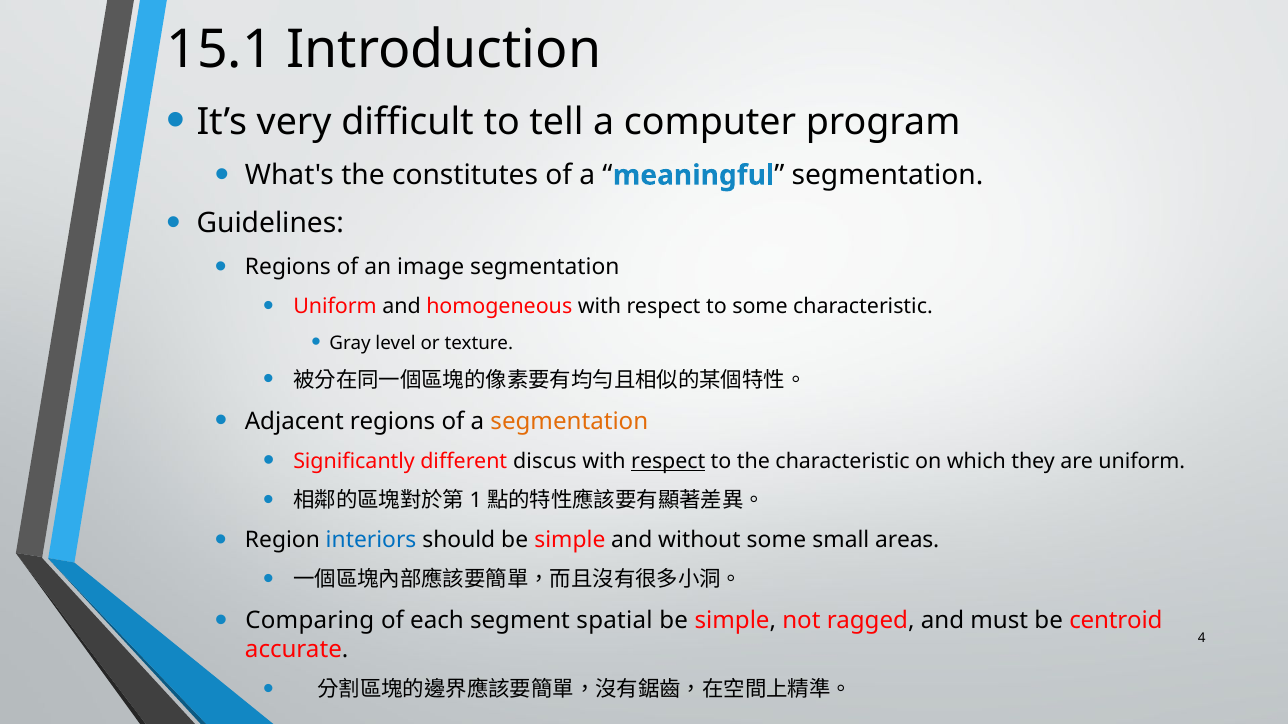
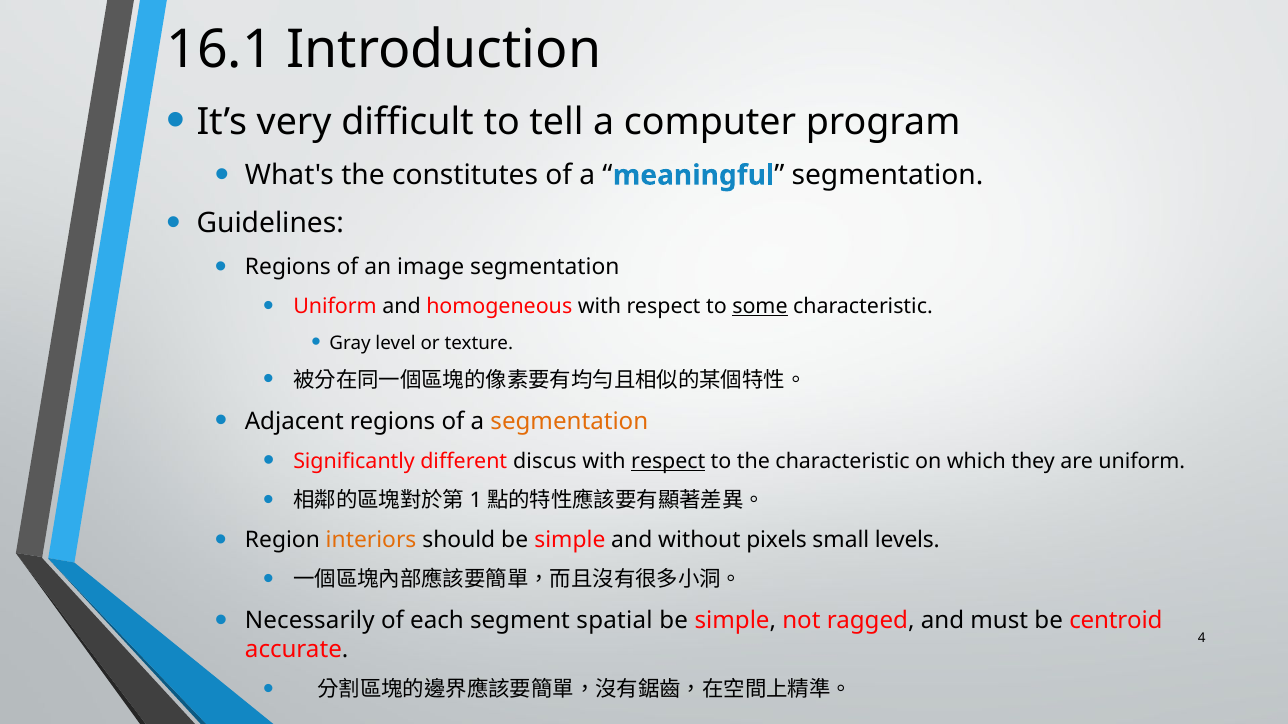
15.1: 15.1 -> 16.1
some at (760, 307) underline: none -> present
interiors colour: blue -> orange
without some: some -> pixels
areas: areas -> levels
Comparing: Comparing -> Necessarily
